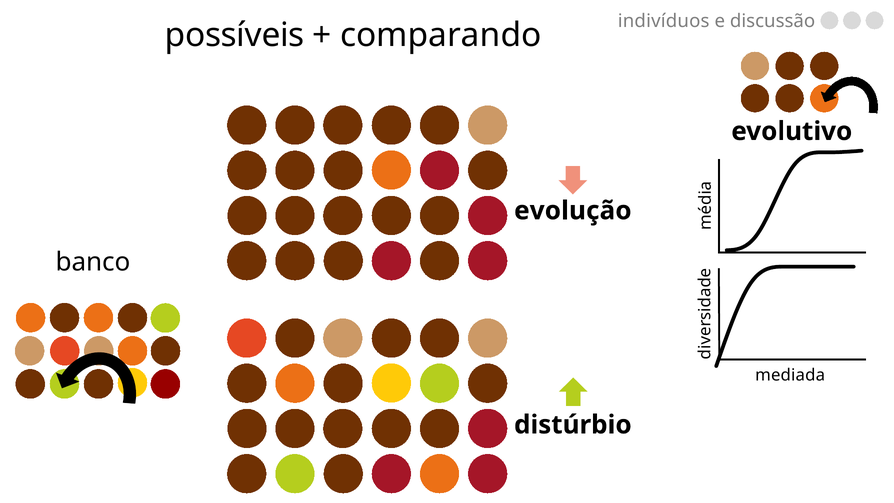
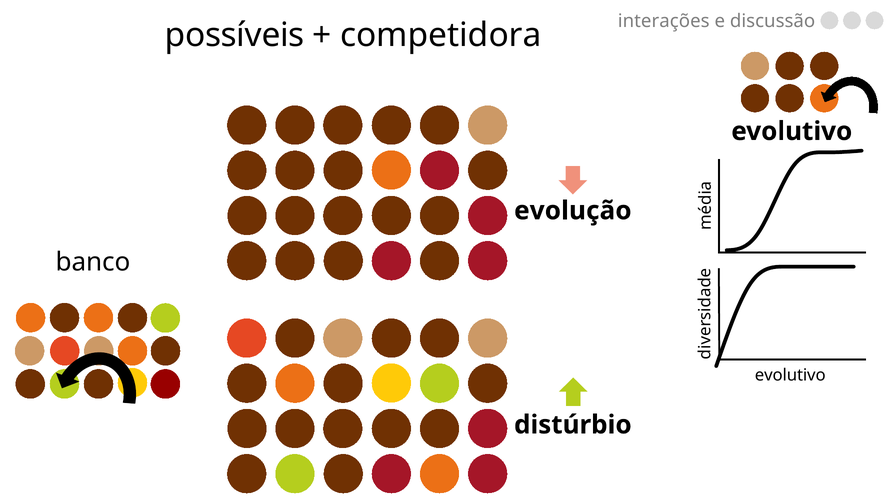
indivíduos: indivíduos -> interações
comparando: comparando -> competidora
mediada at (790, 375): mediada -> evolutivo
